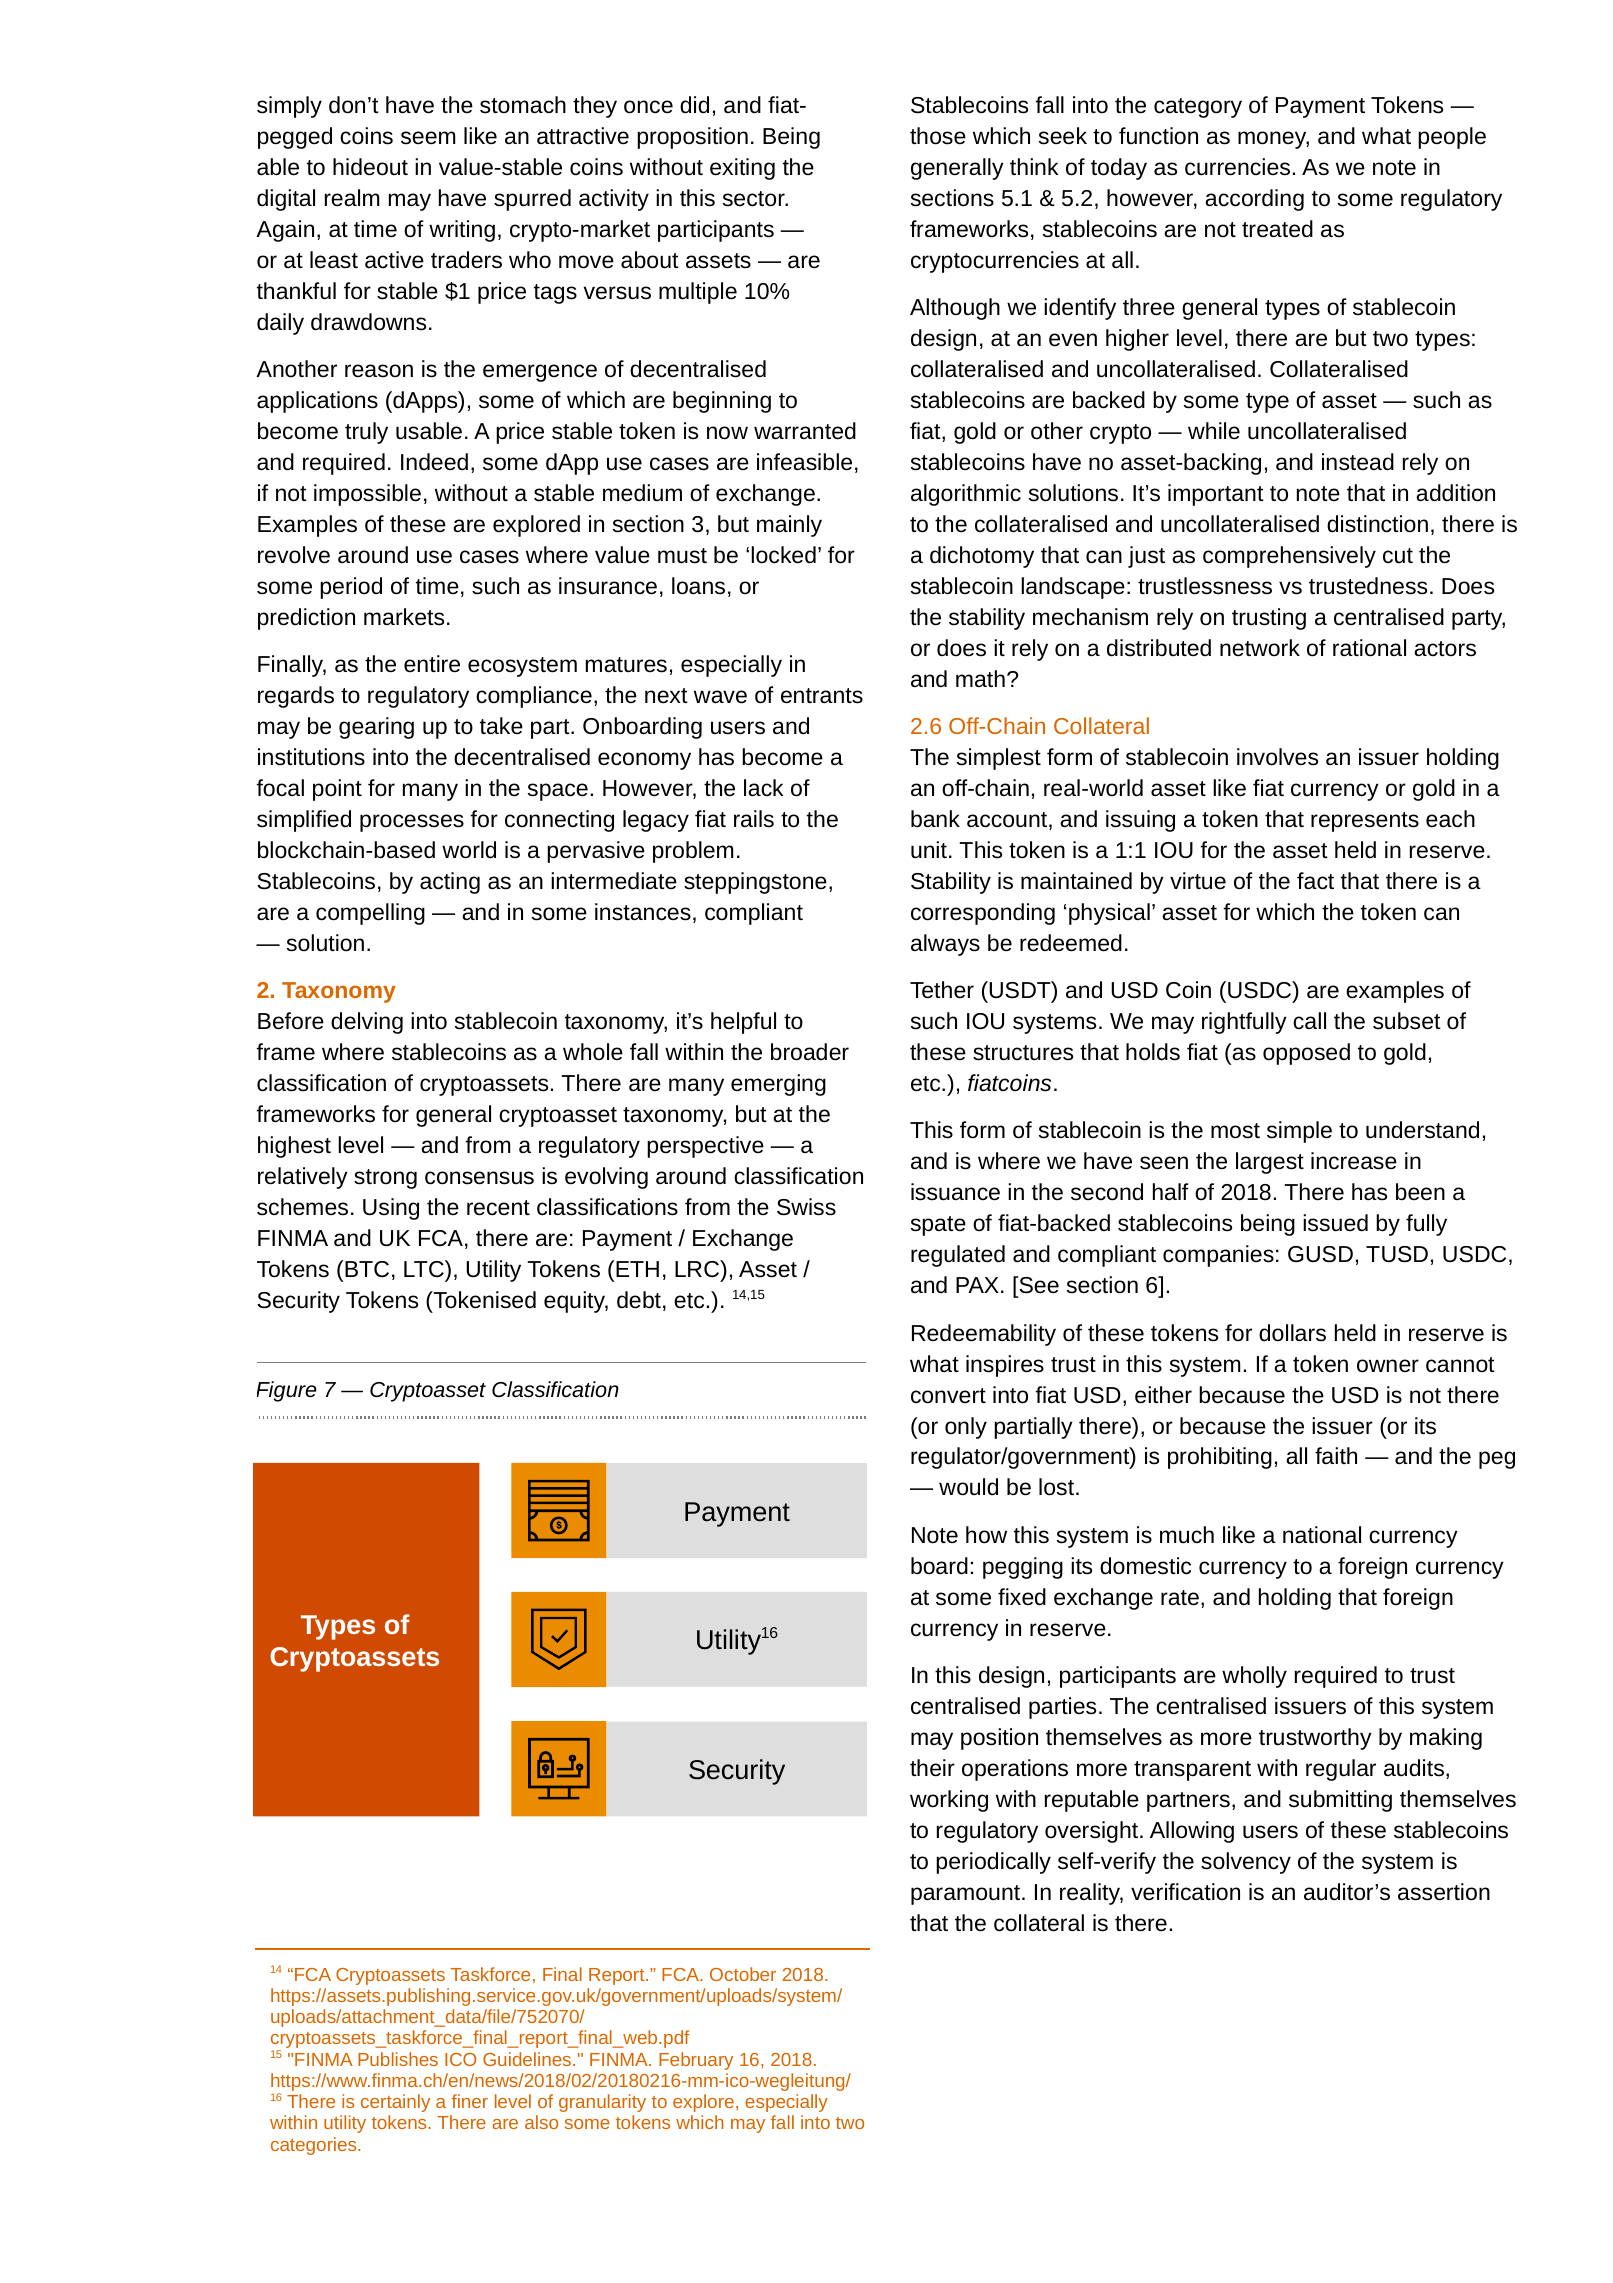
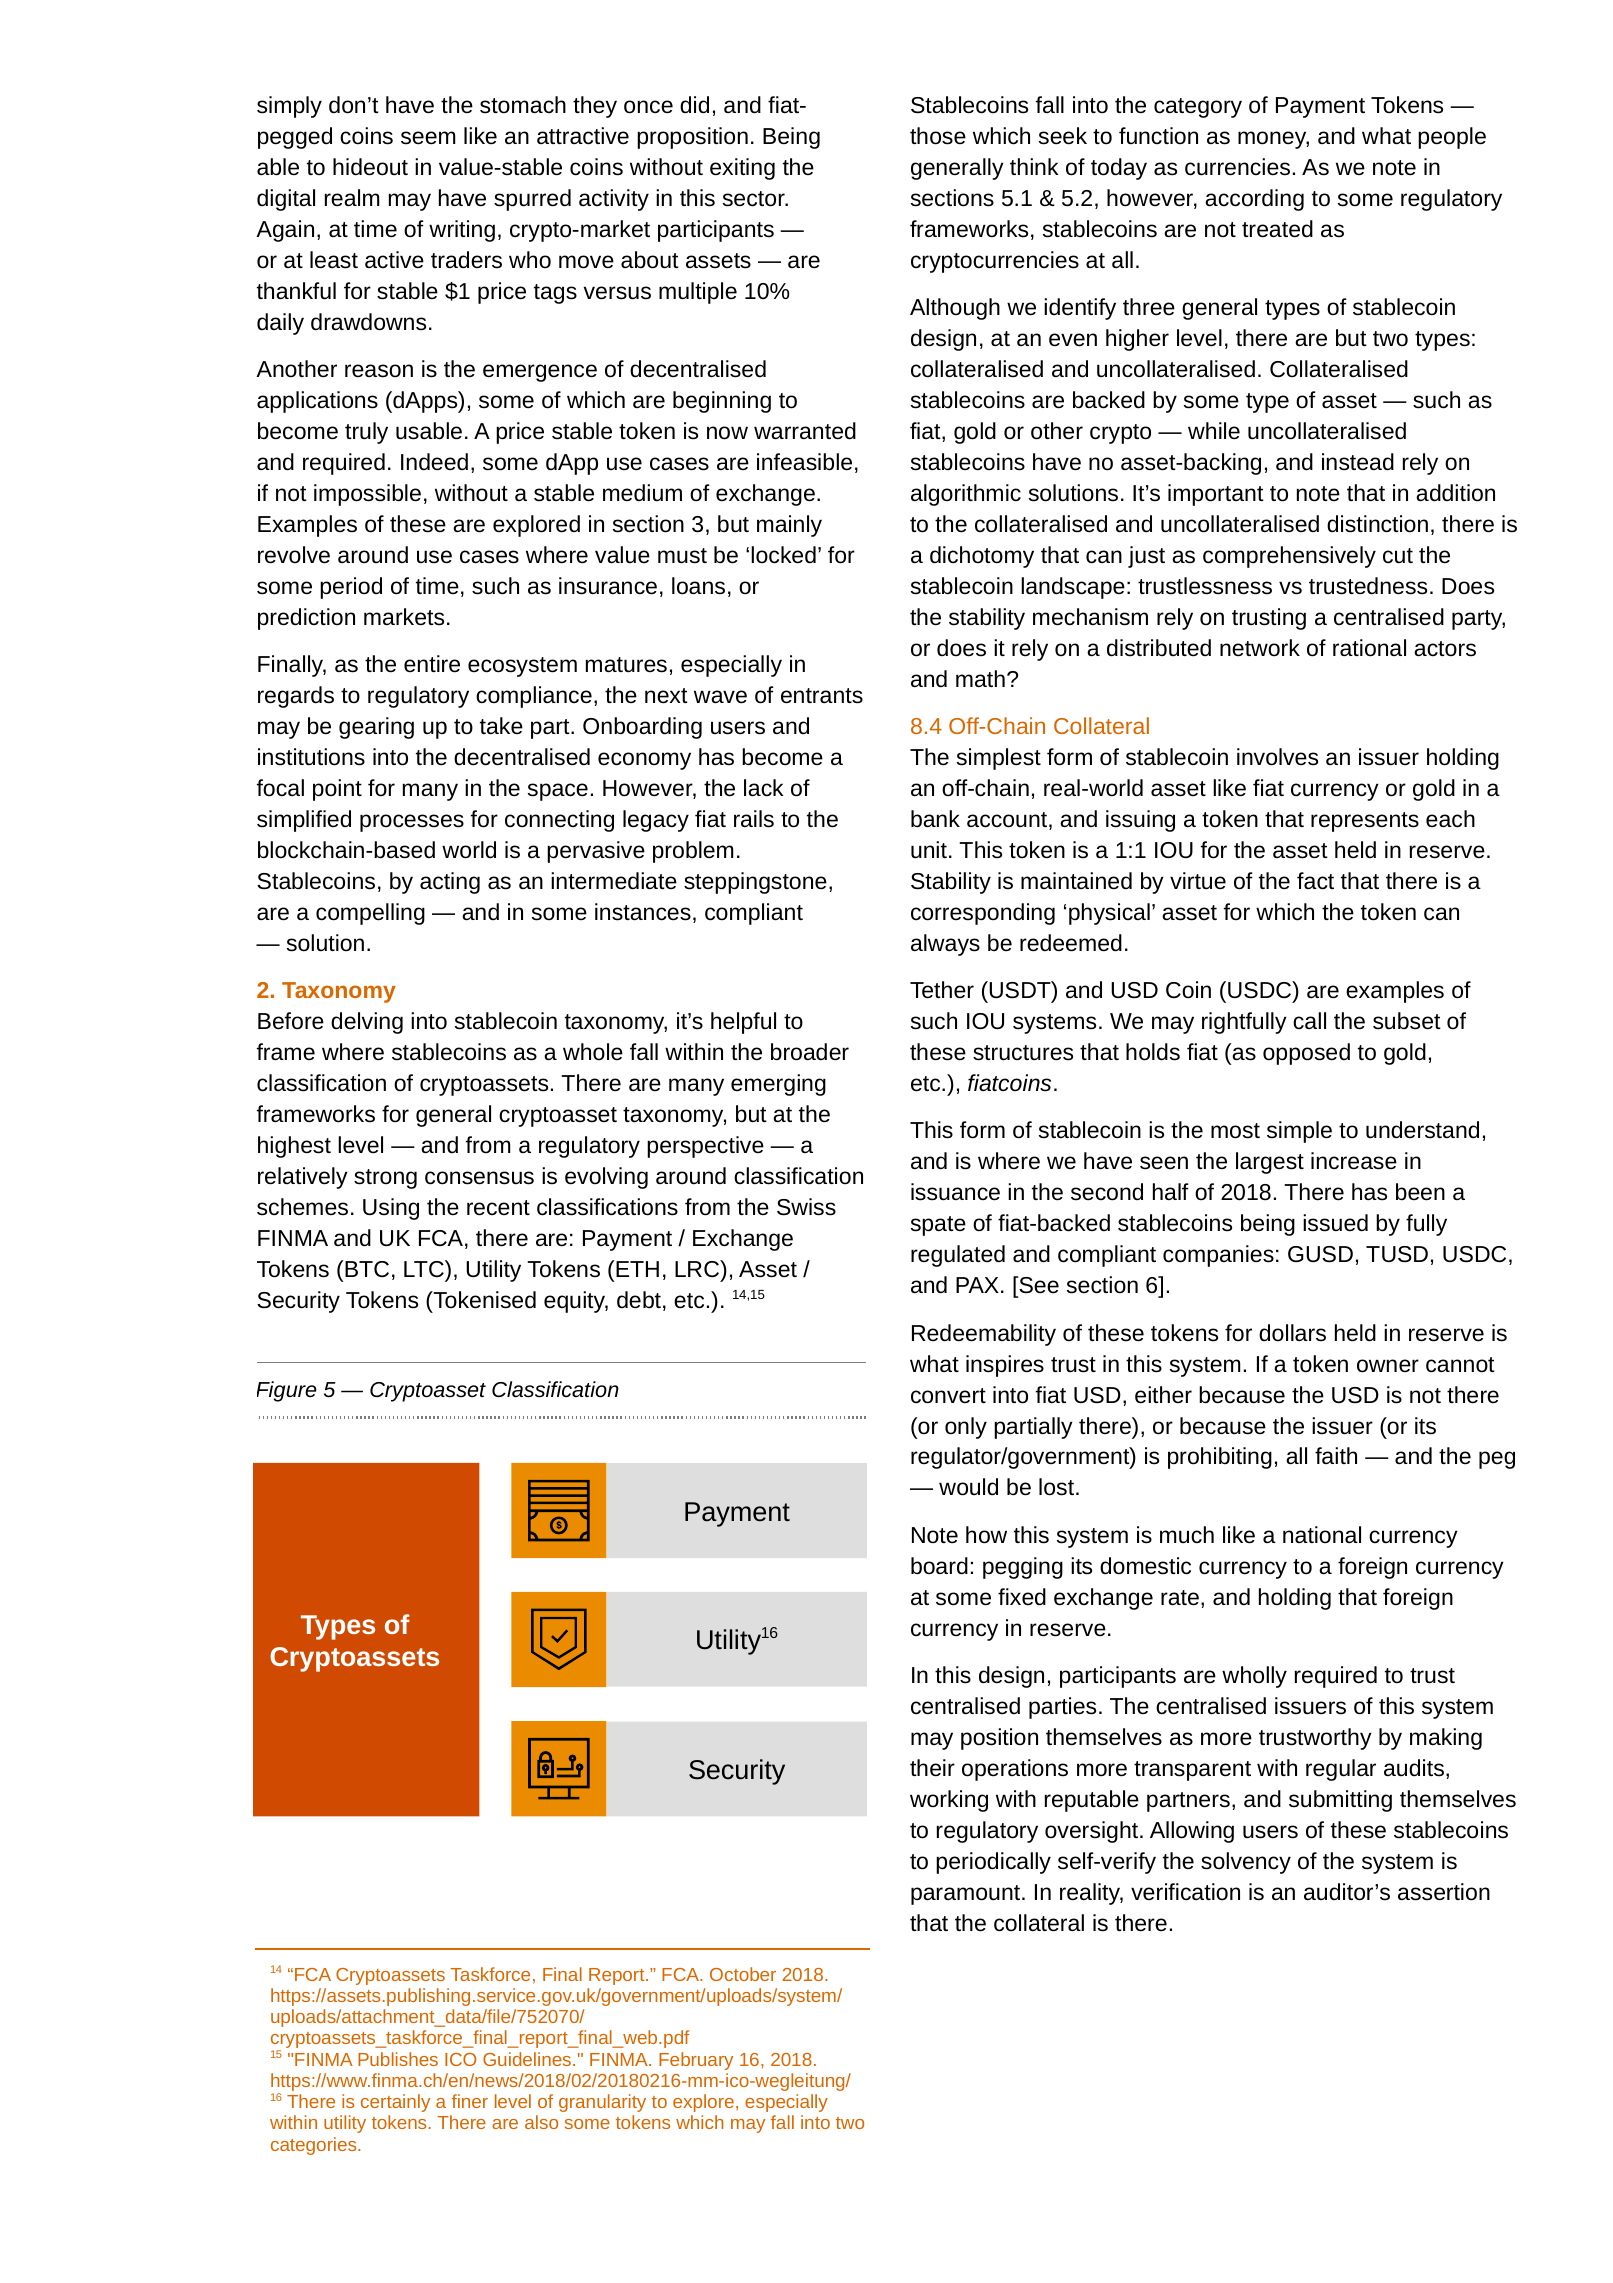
2.6: 2.6 -> 8.4
7: 7 -> 5
